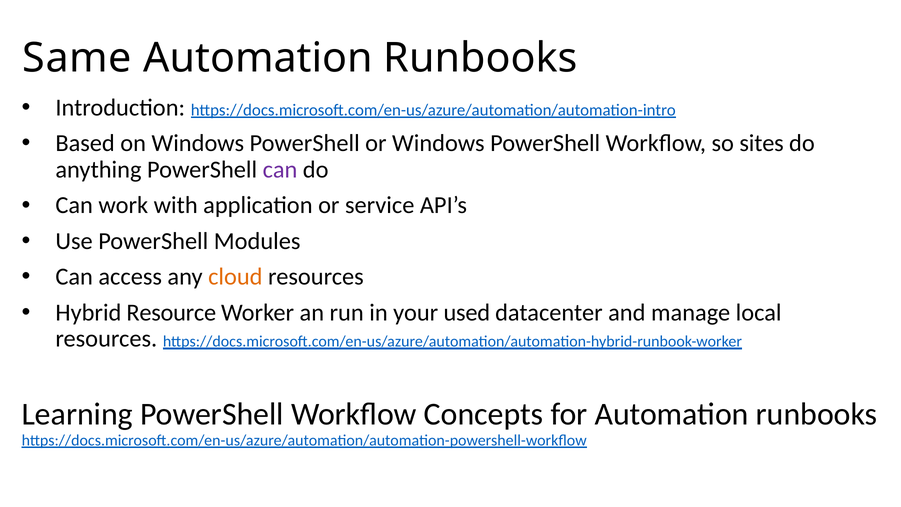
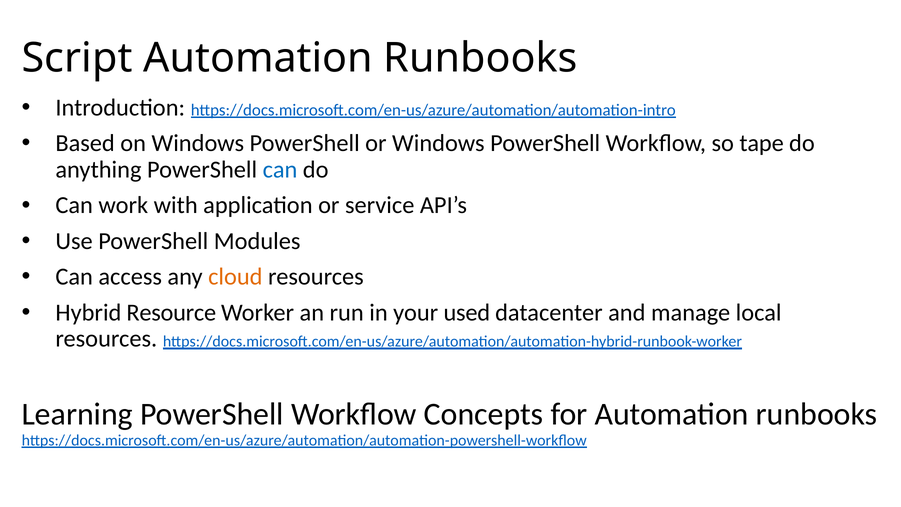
Same: Same -> Script
sites: sites -> tape
can at (280, 170) colour: purple -> blue
